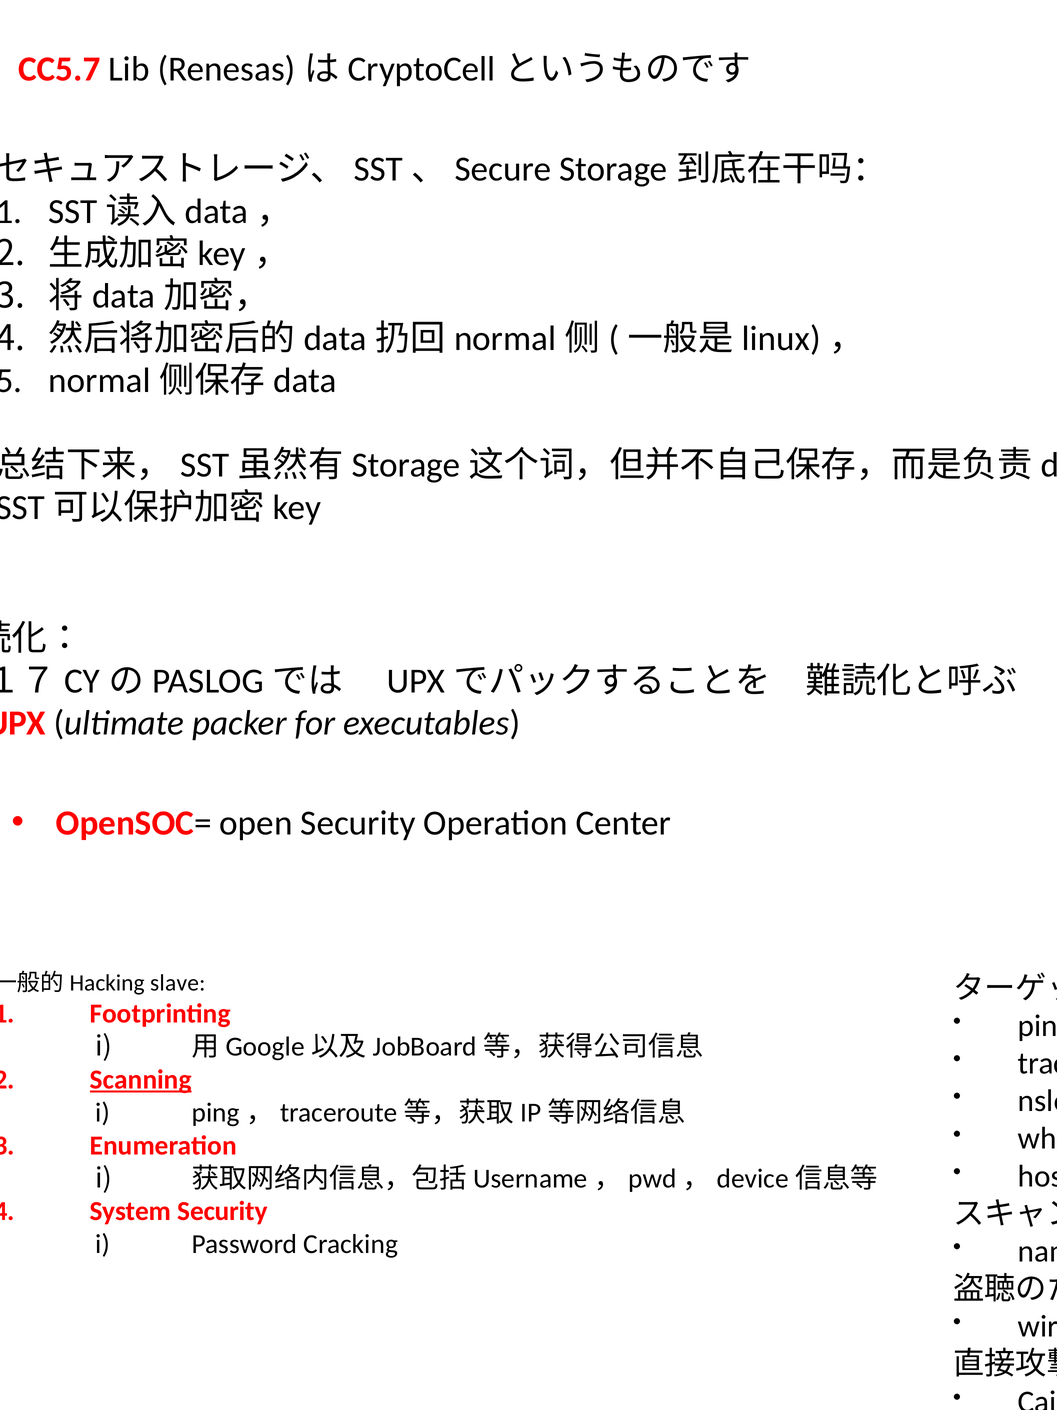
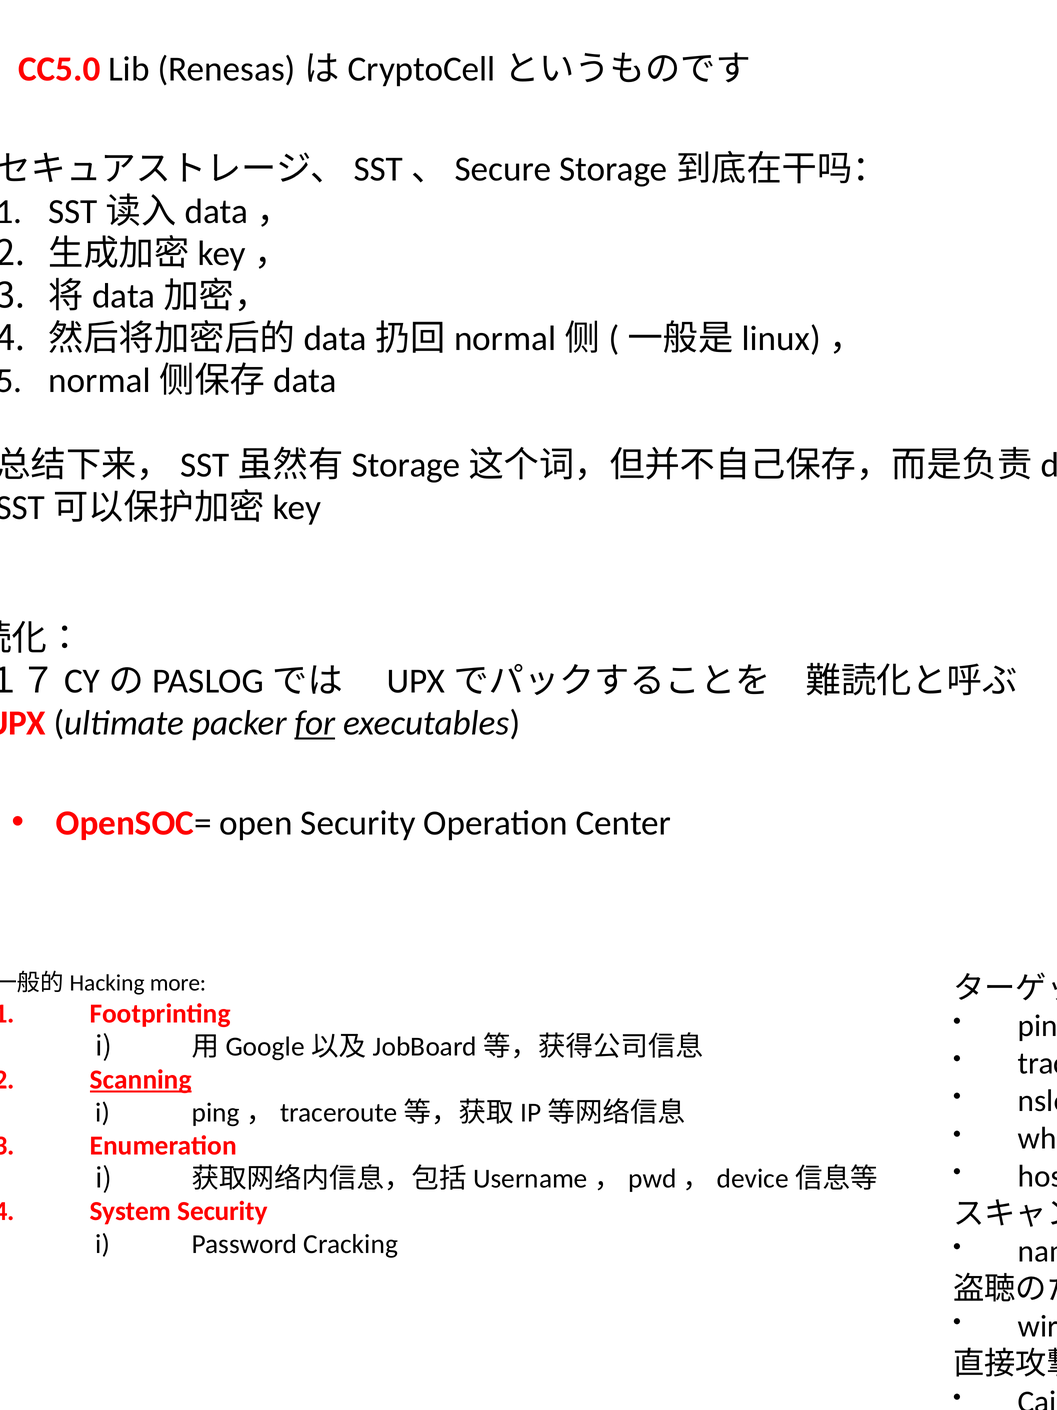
CC5.7: CC5.7 -> CC5.0
for underline: none -> present
slave: slave -> more
